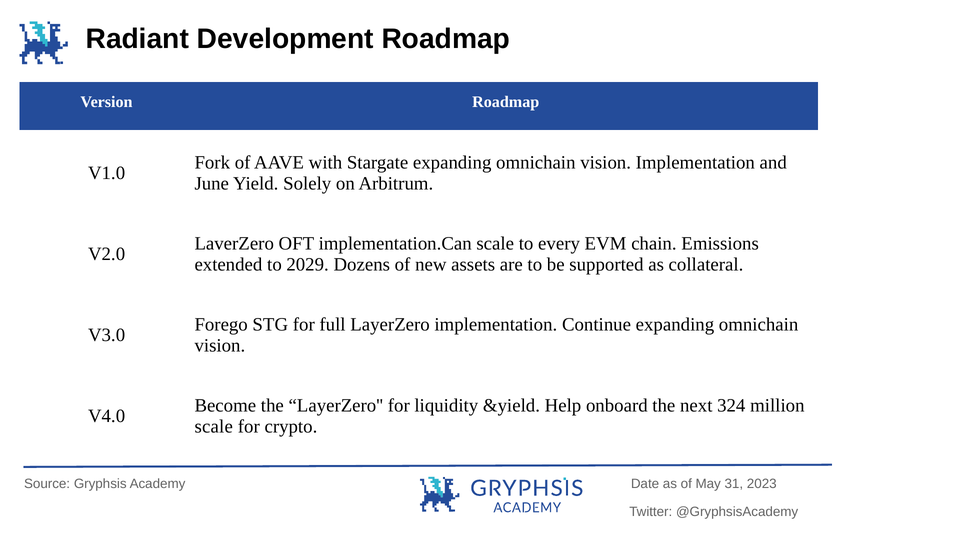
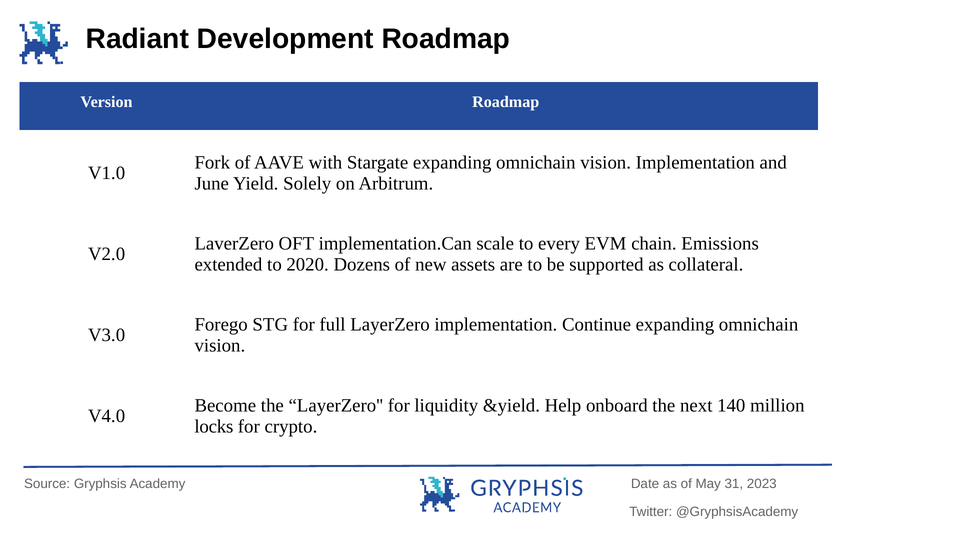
2029: 2029 -> 2020
324: 324 -> 140
scale at (214, 427): scale -> locks
